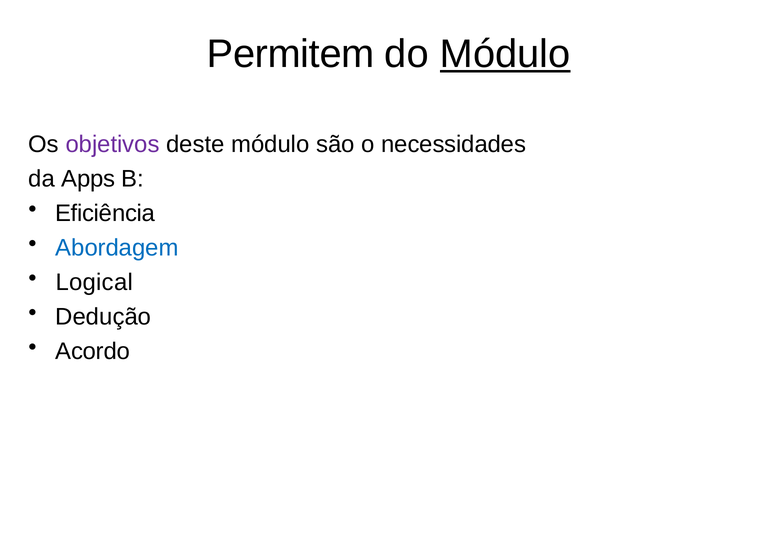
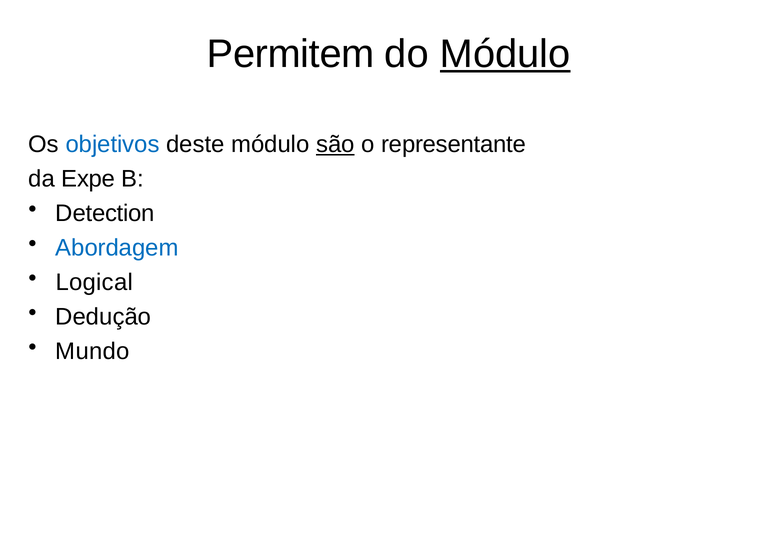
objetivos colour: purple -> blue
são underline: none -> present
necessidades: necessidades -> representante
Apps: Apps -> Expe
Eficiência: Eficiência -> Detection
Acordo: Acordo -> Mundo
